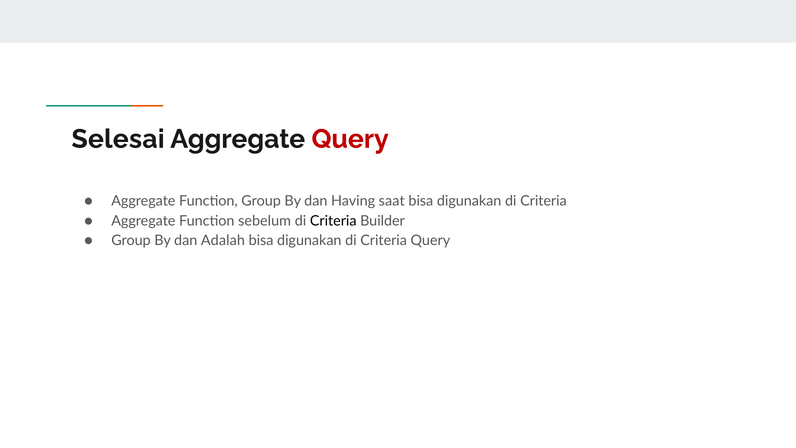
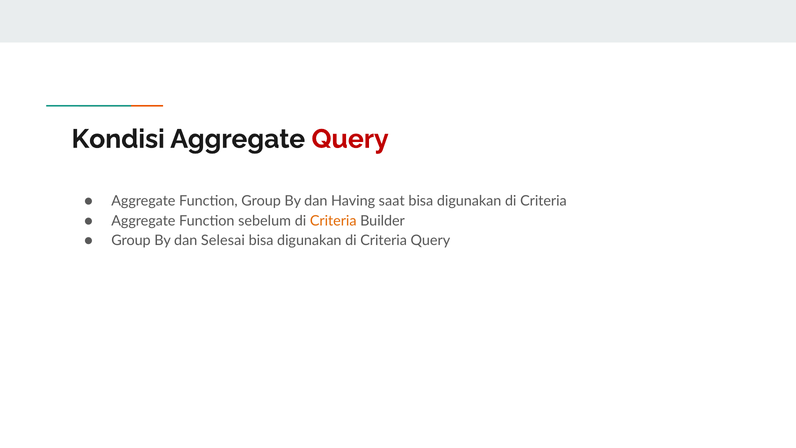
Selesai: Selesai -> Kondisi
Criteria at (333, 221) colour: black -> orange
Adalah: Adalah -> Selesai
